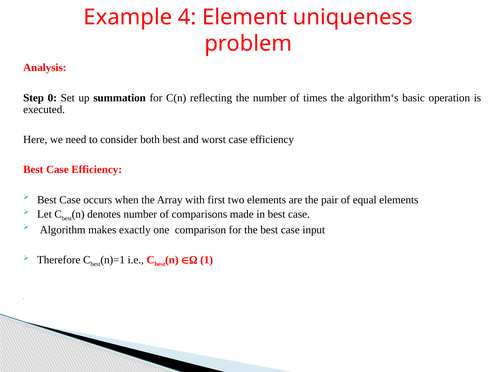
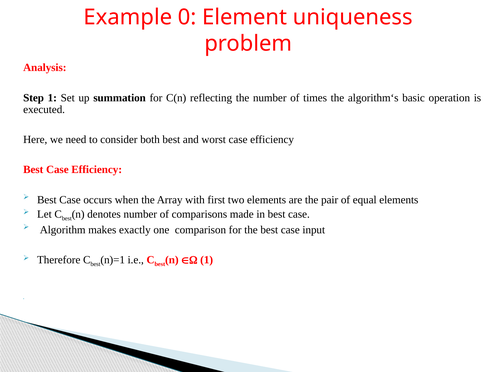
4: 4 -> 0
Step 0: 0 -> 1
